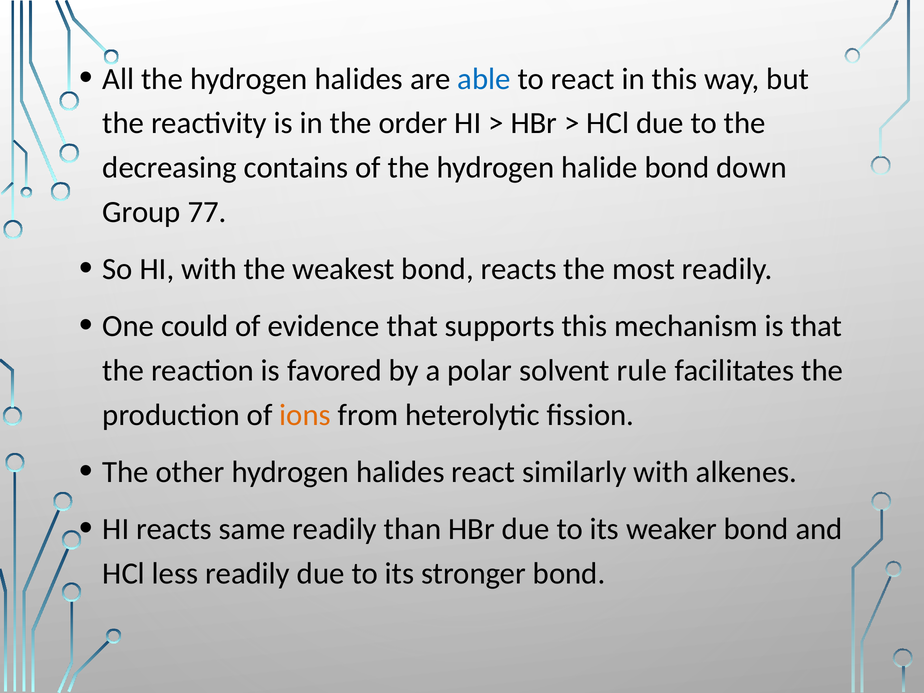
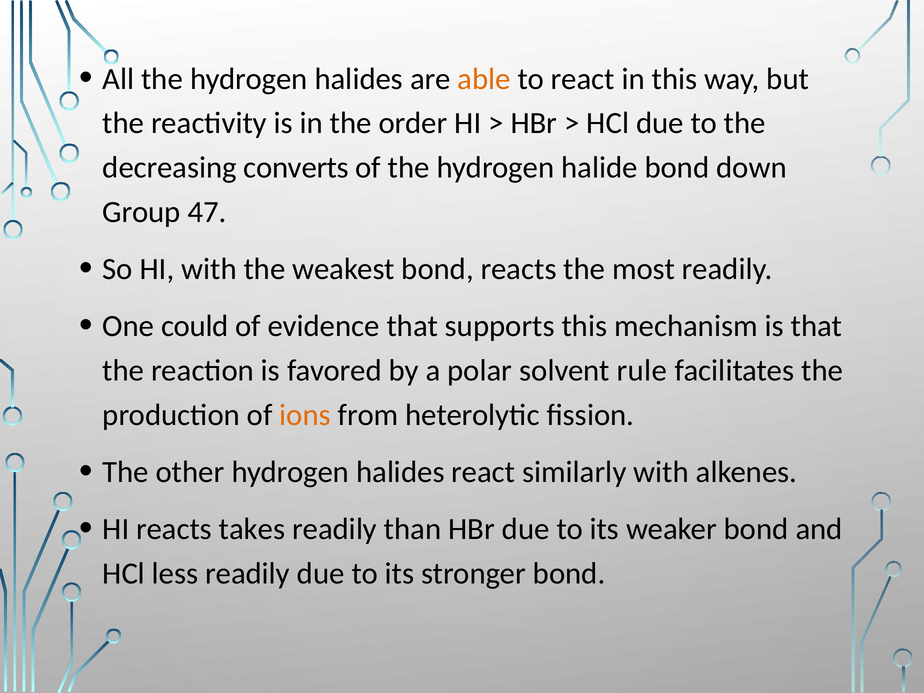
able colour: blue -> orange
contains: contains -> converts
77: 77 -> 47
same: same -> takes
